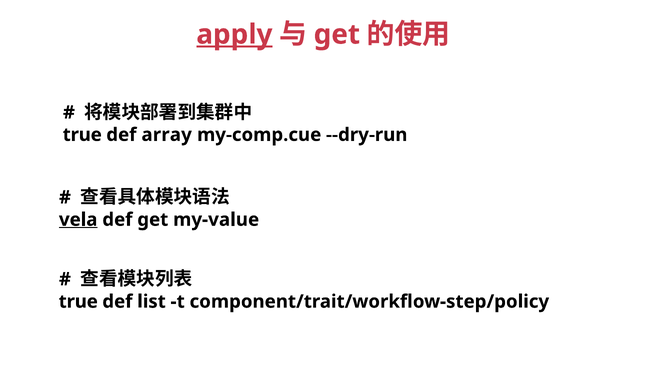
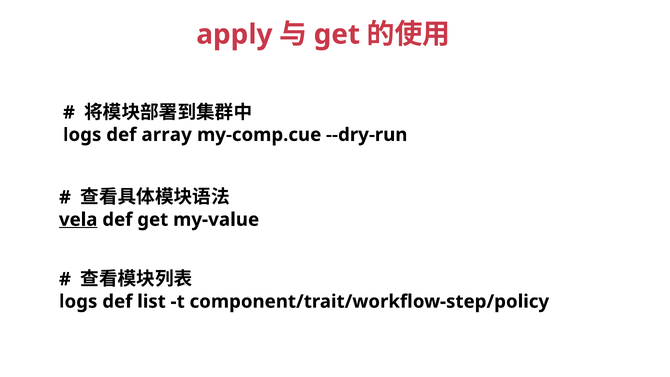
apply underline: present -> none
true at (82, 135): true -> logs
true at (78, 301): true -> logs
